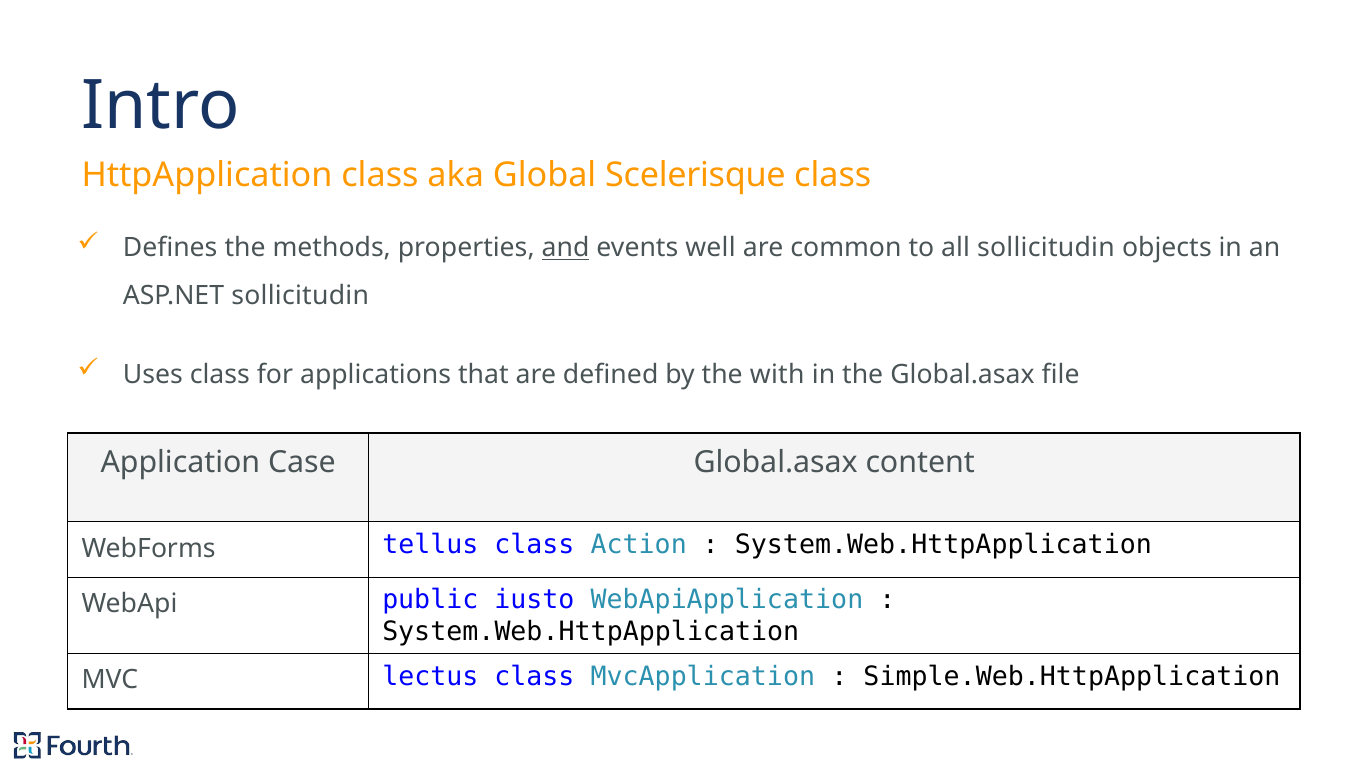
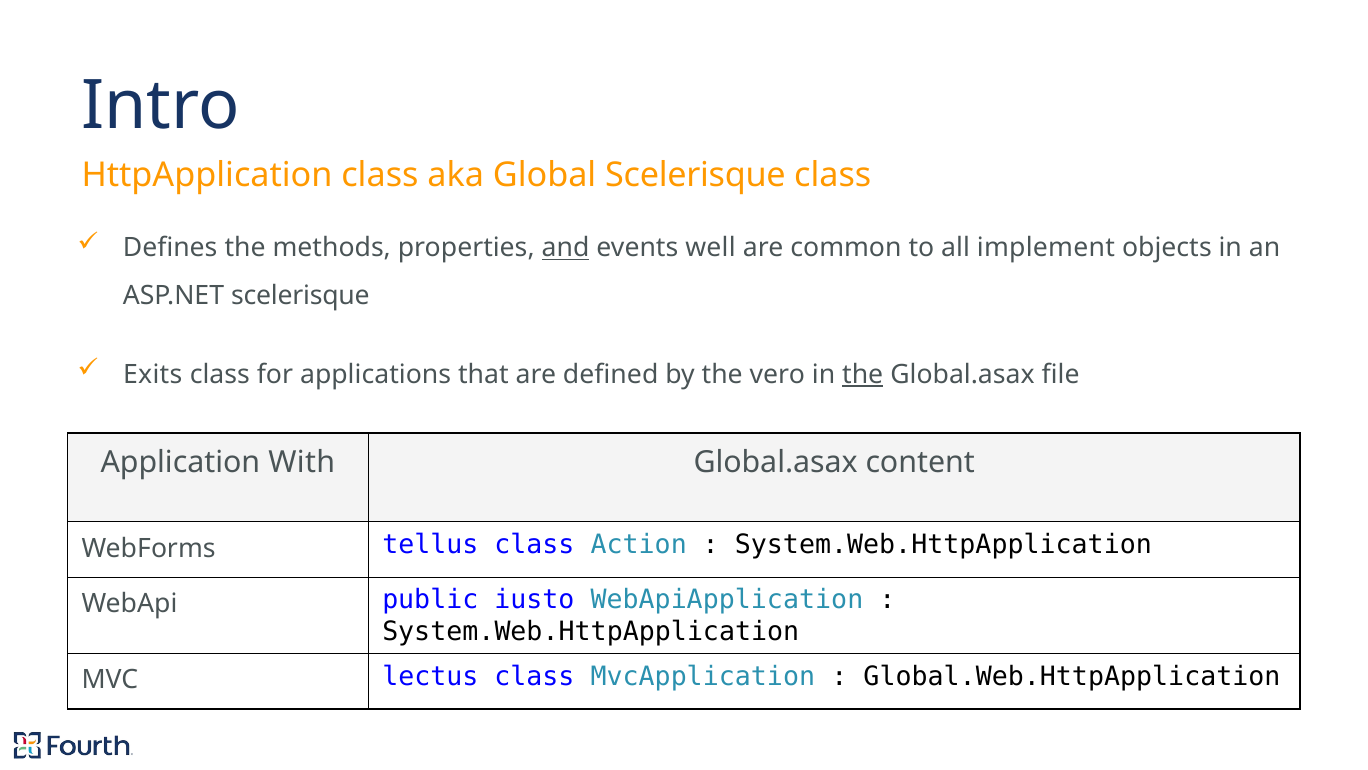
all sollicitudin: sollicitudin -> implement
ASP.NET sollicitudin: sollicitudin -> scelerisque
Uses: Uses -> Exits
with: with -> vero
the at (863, 374) underline: none -> present
Case: Case -> With
Simple.Web.HttpApplication: Simple.Web.HttpApplication -> Global.Web.HttpApplication
